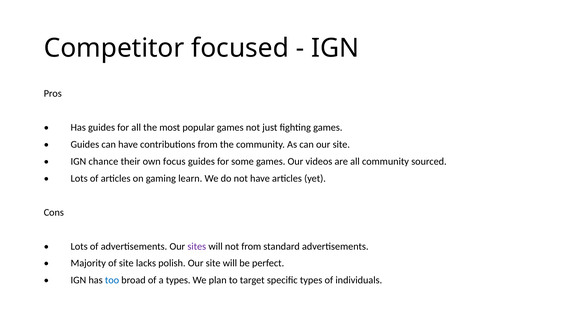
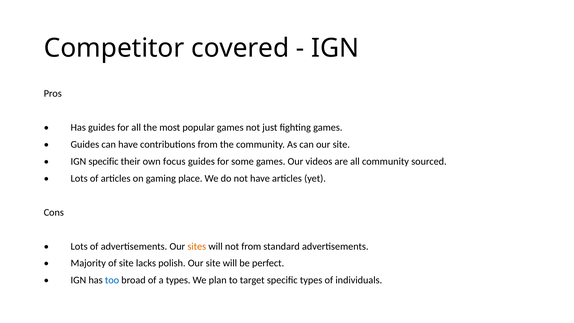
focused: focused -> covered
IGN chance: chance -> specific
learn: learn -> place
sites colour: purple -> orange
